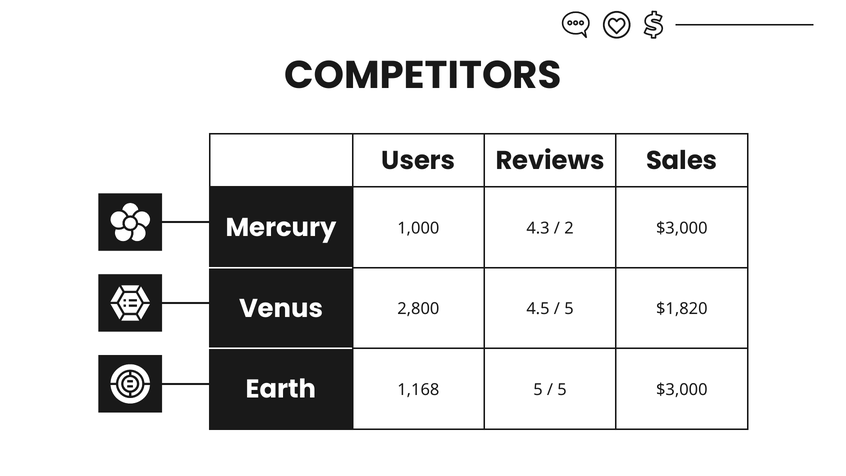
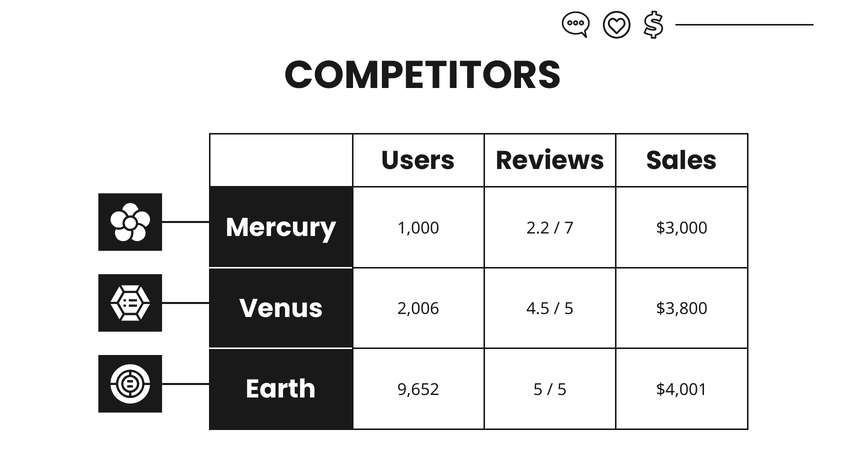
4.3: 4.3 -> 2.2
2: 2 -> 7
2,800: 2,800 -> 2,006
$1,820: $1,820 -> $3,800
1,168: 1,168 -> 9,652
5 $3,000: $3,000 -> $4,001
